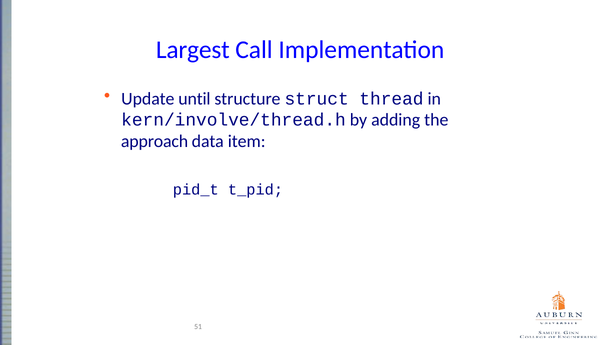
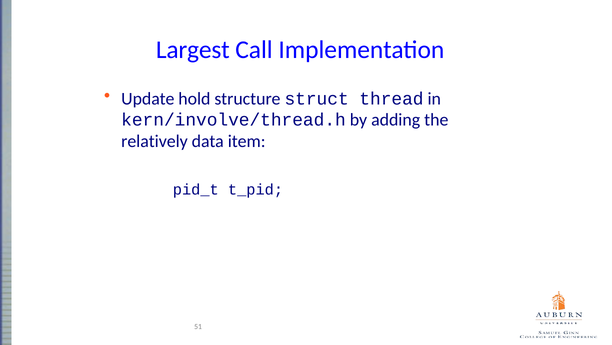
until: until -> hold
approach: approach -> relatively
